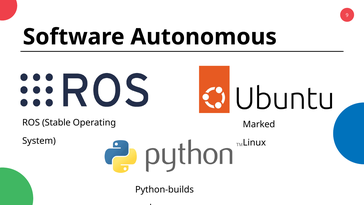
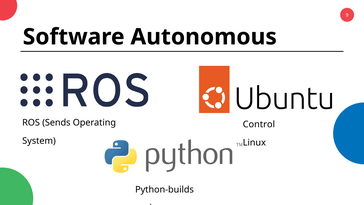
Stable: Stable -> Sends
Marked: Marked -> Control
